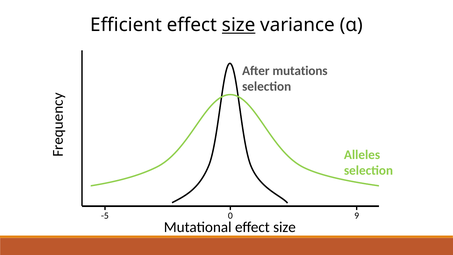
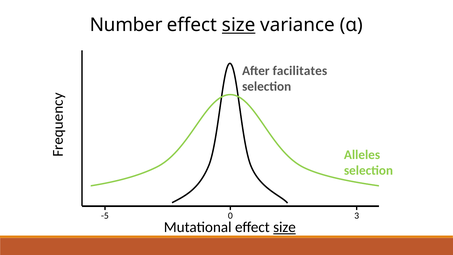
Efficient: Efficient -> Number
mutations: mutations -> facilitates
9: 9 -> 3
size at (285, 227) underline: none -> present
